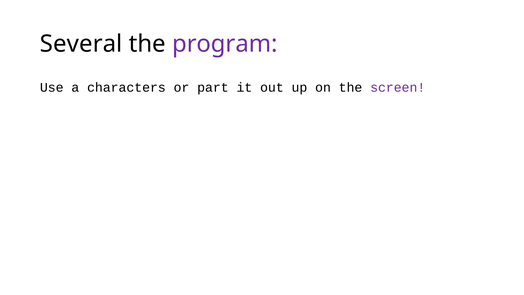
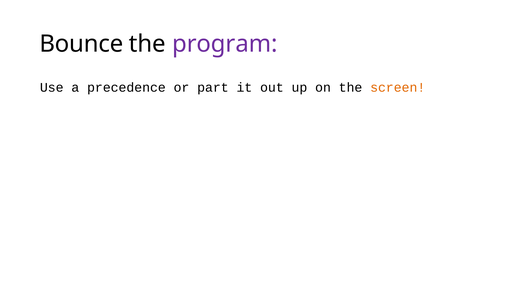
Several: Several -> Bounce
characters: characters -> precedence
screen colour: purple -> orange
